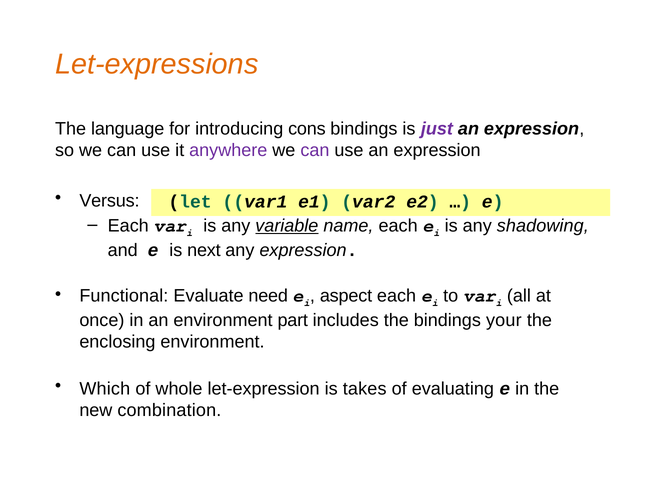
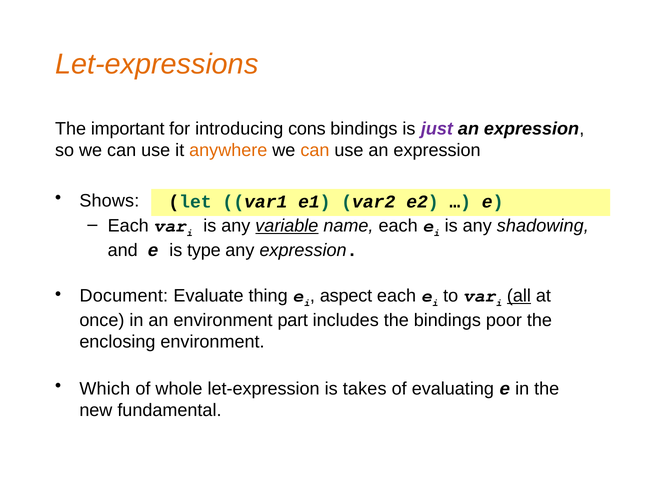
language: language -> important
anywhere colour: purple -> orange
can at (315, 150) colour: purple -> orange
Versus: Versus -> Shows
next: next -> type
Functional: Functional -> Document
need: need -> thing
all underline: none -> present
your: your -> poor
combination: combination -> fundamental
